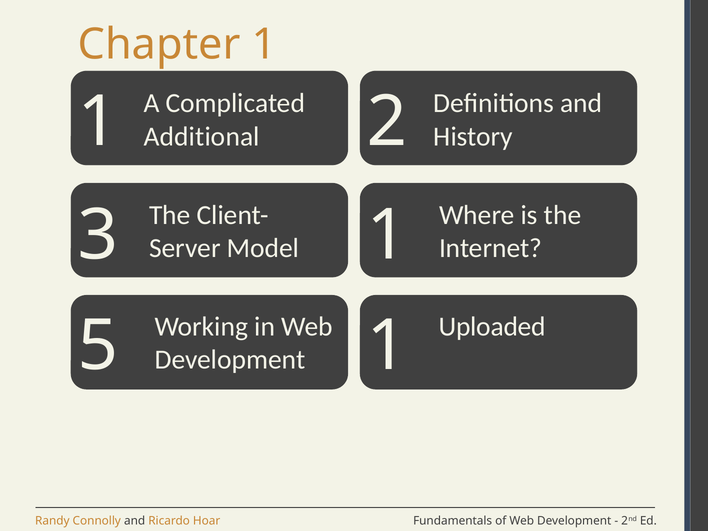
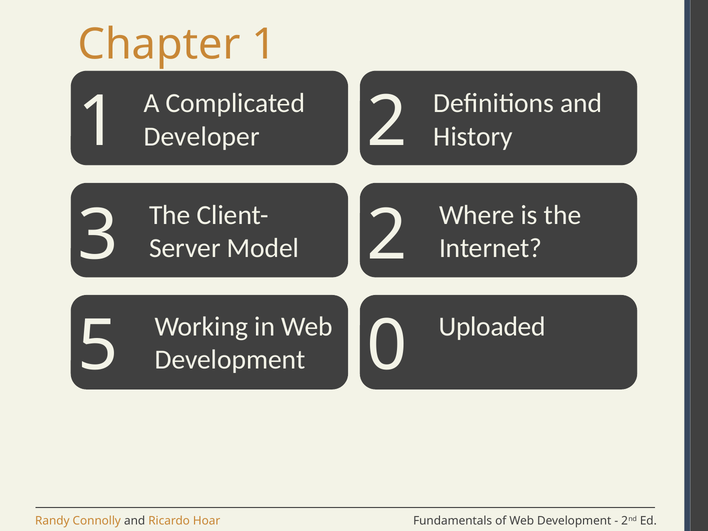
Additional: Additional -> Developer
3 1: 1 -> 2
5 1: 1 -> 0
